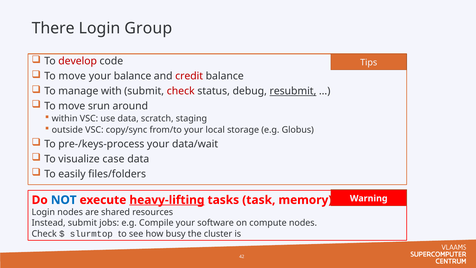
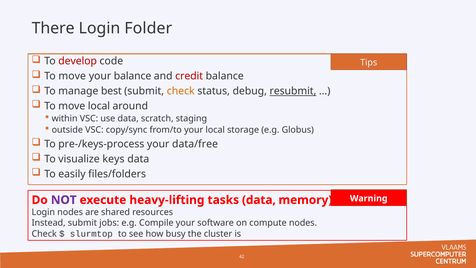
Group: Group -> Folder
with: with -> best
check at (181, 91) colour: red -> orange
move srun: srun -> local
data/wait: data/wait -> data/free
case: case -> keys
NOT colour: blue -> purple
heavy-lifting underline: present -> none
tasks task: task -> data
